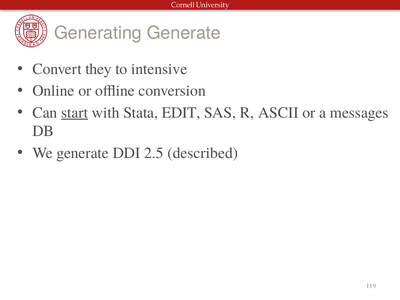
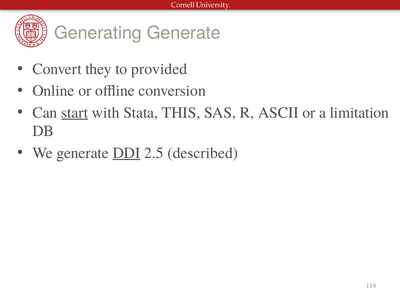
intensive: intensive -> provided
EDIT: EDIT -> THIS
messages: messages -> limitation
DDI underline: none -> present
